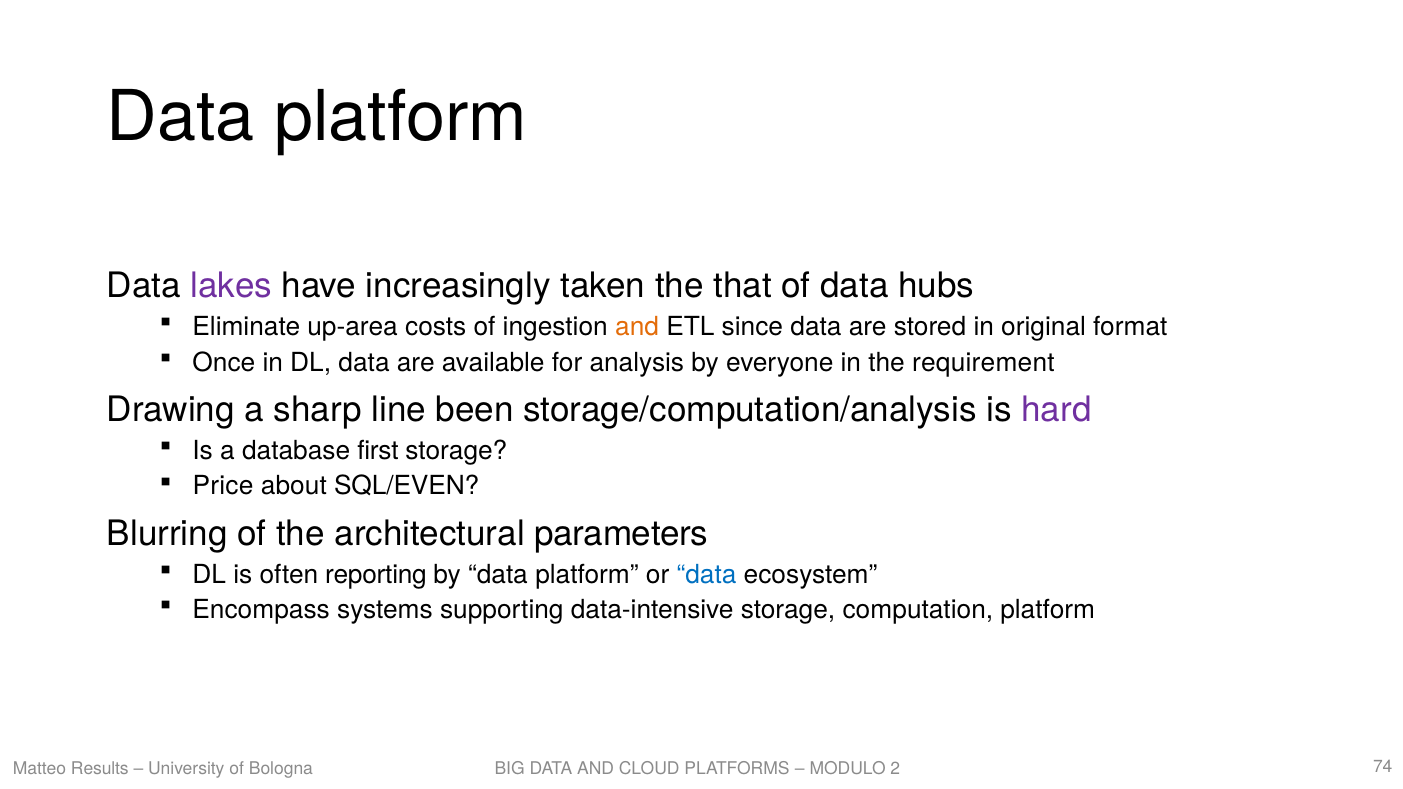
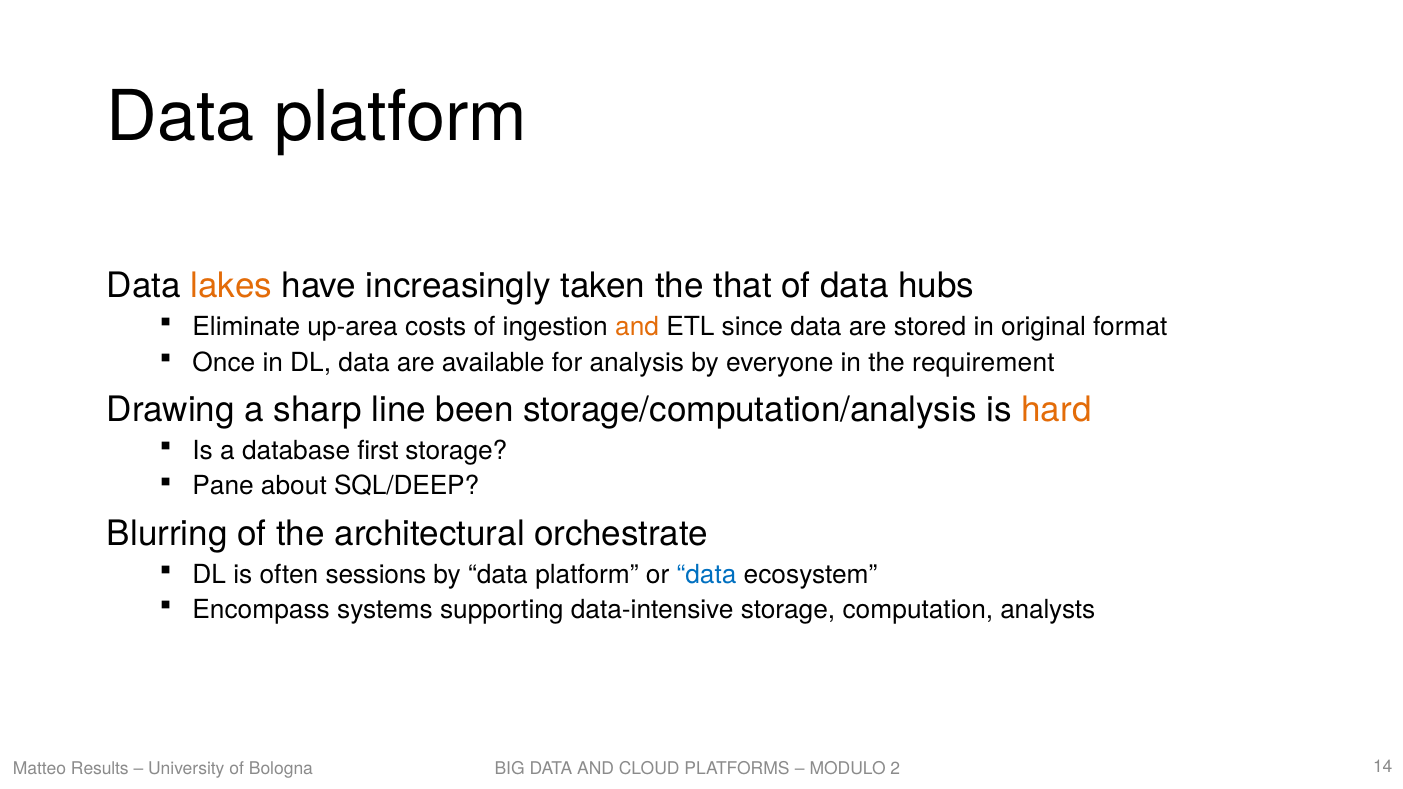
lakes colour: purple -> orange
hard colour: purple -> orange
Price: Price -> Pane
SQL/EVEN: SQL/EVEN -> SQL/DEEP
parameters: parameters -> orchestrate
reporting: reporting -> sessions
computation platform: platform -> analysts
74: 74 -> 14
